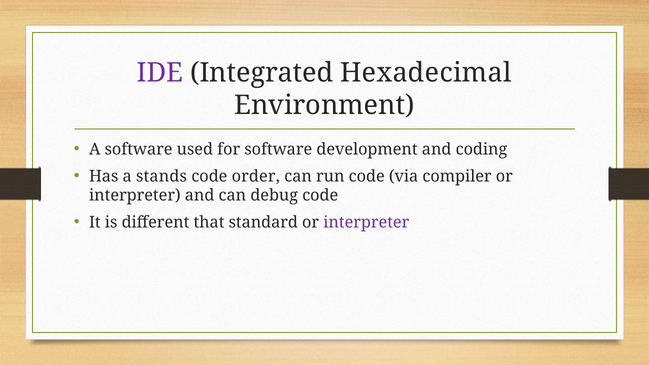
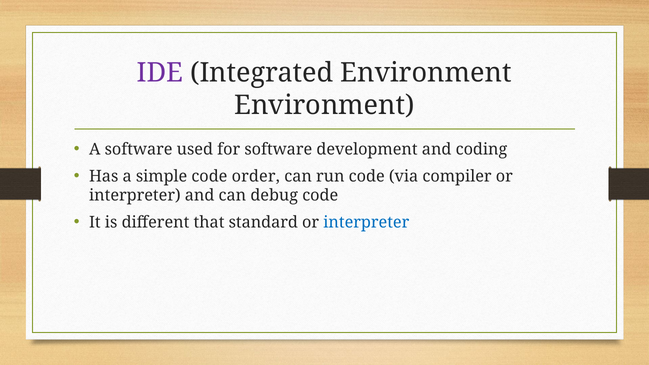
Integrated Hexadecimal: Hexadecimal -> Environment
stands: stands -> simple
interpreter at (366, 222) colour: purple -> blue
